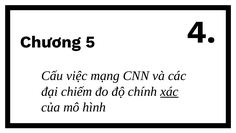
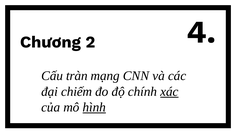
5: 5 -> 2
việc: việc -> tràn
hình underline: none -> present
